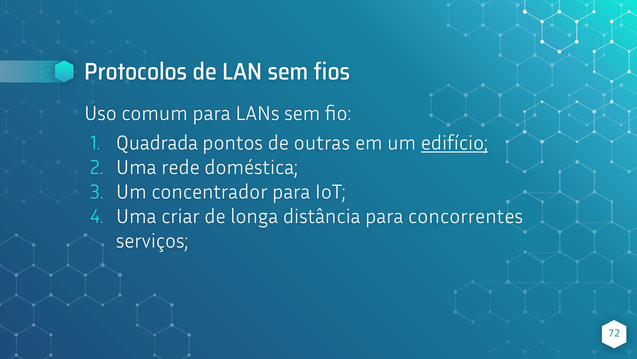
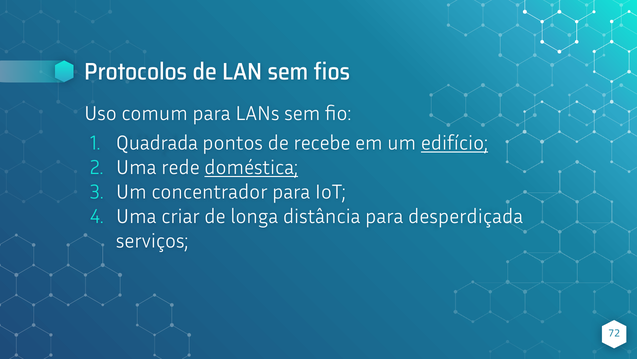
outras: outras -> recebe
doméstica underline: none -> present
concorrentes: concorrentes -> desperdiçada
